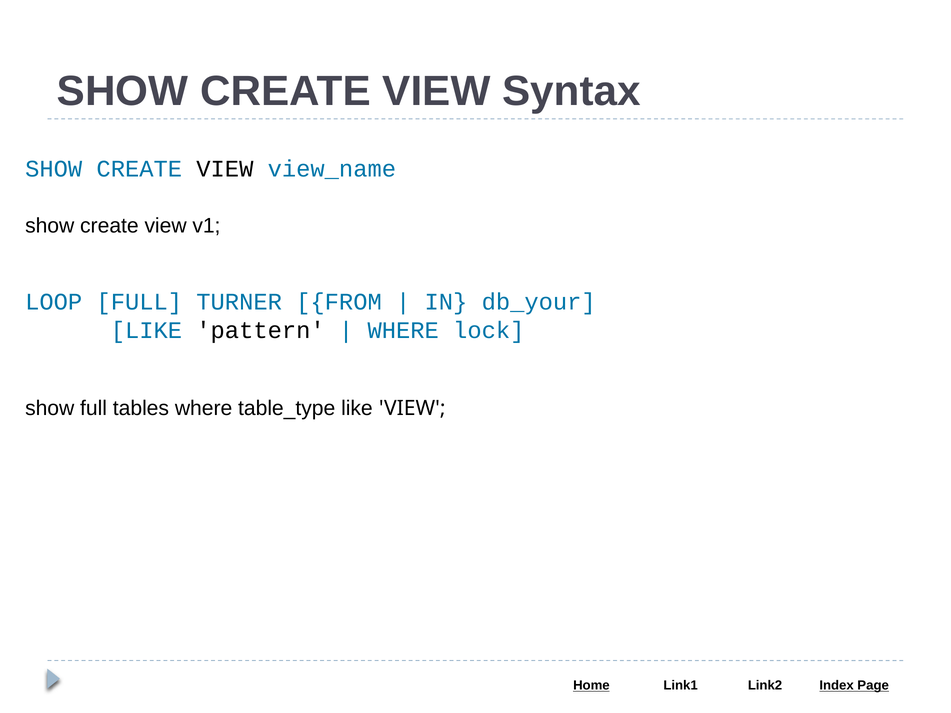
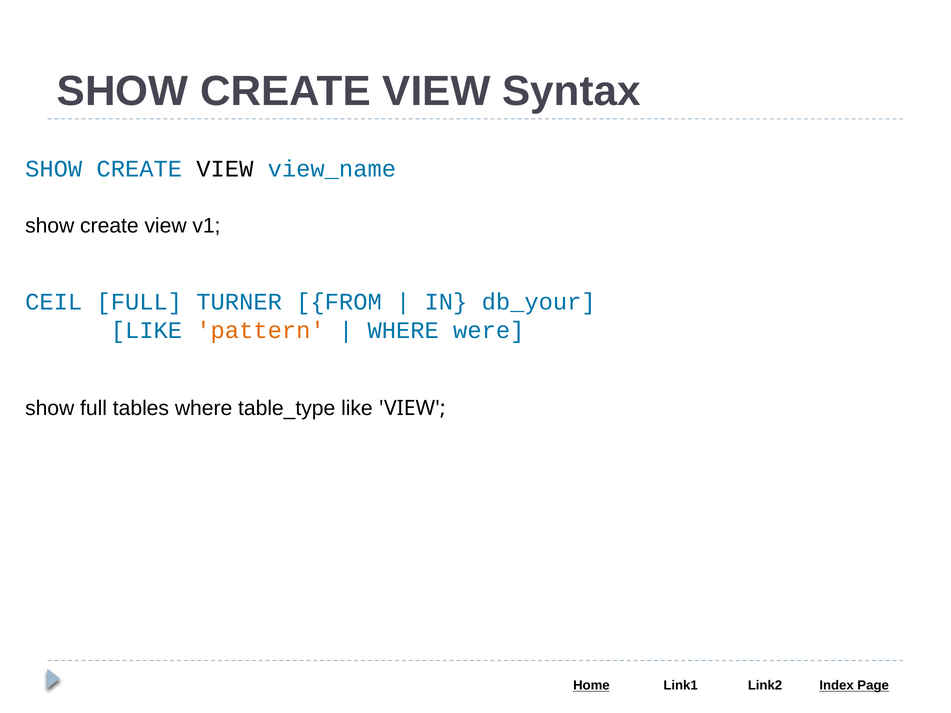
LOOP: LOOP -> CEIL
pattern colour: black -> orange
lock: lock -> were
